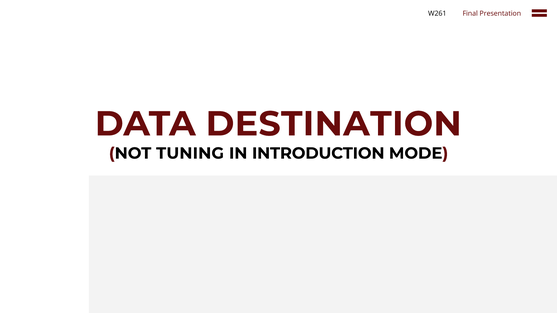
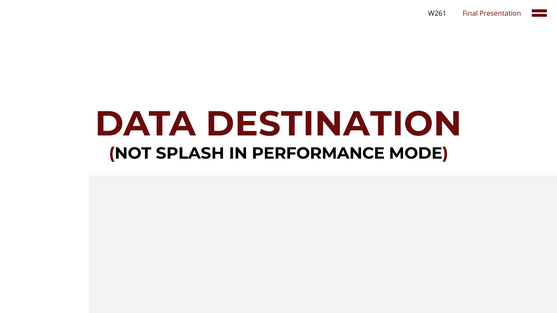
TUNING: TUNING -> SPLASH
INTRODUCTION: INTRODUCTION -> PERFORMANCE
